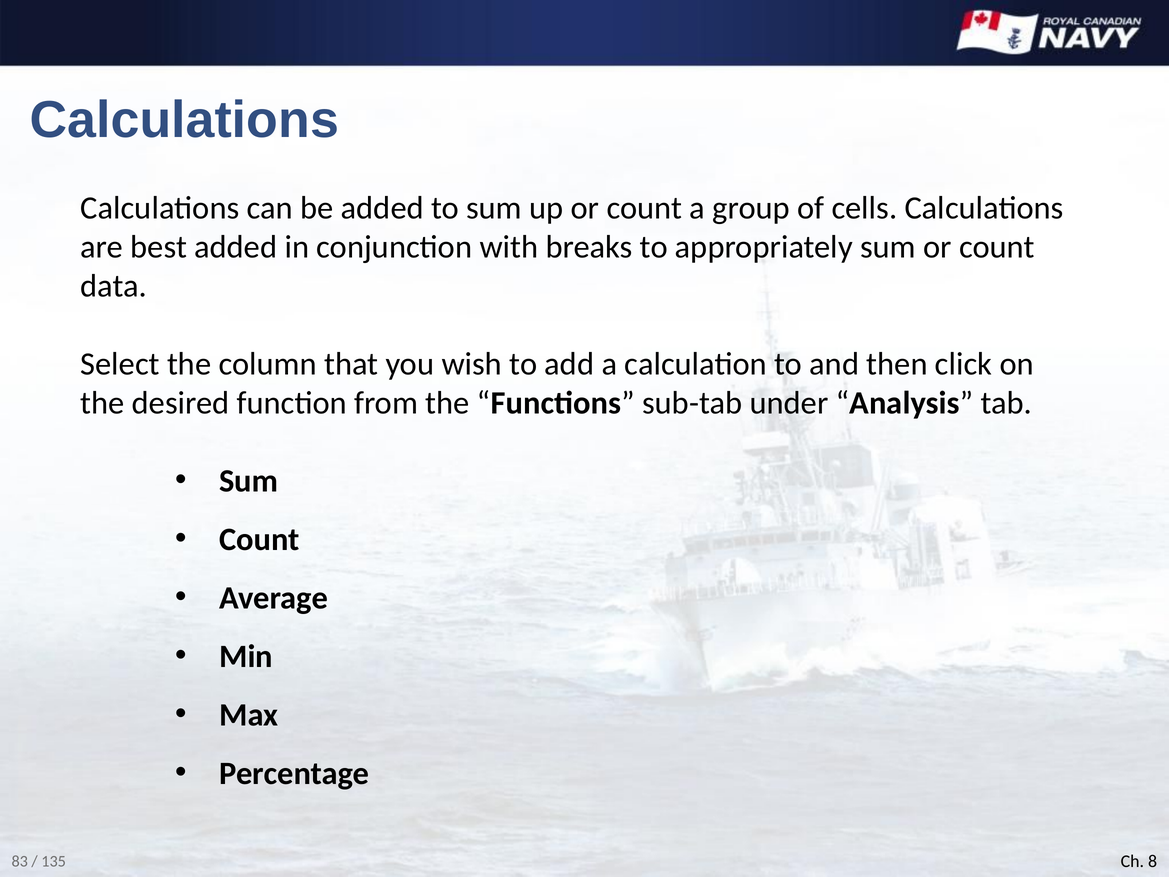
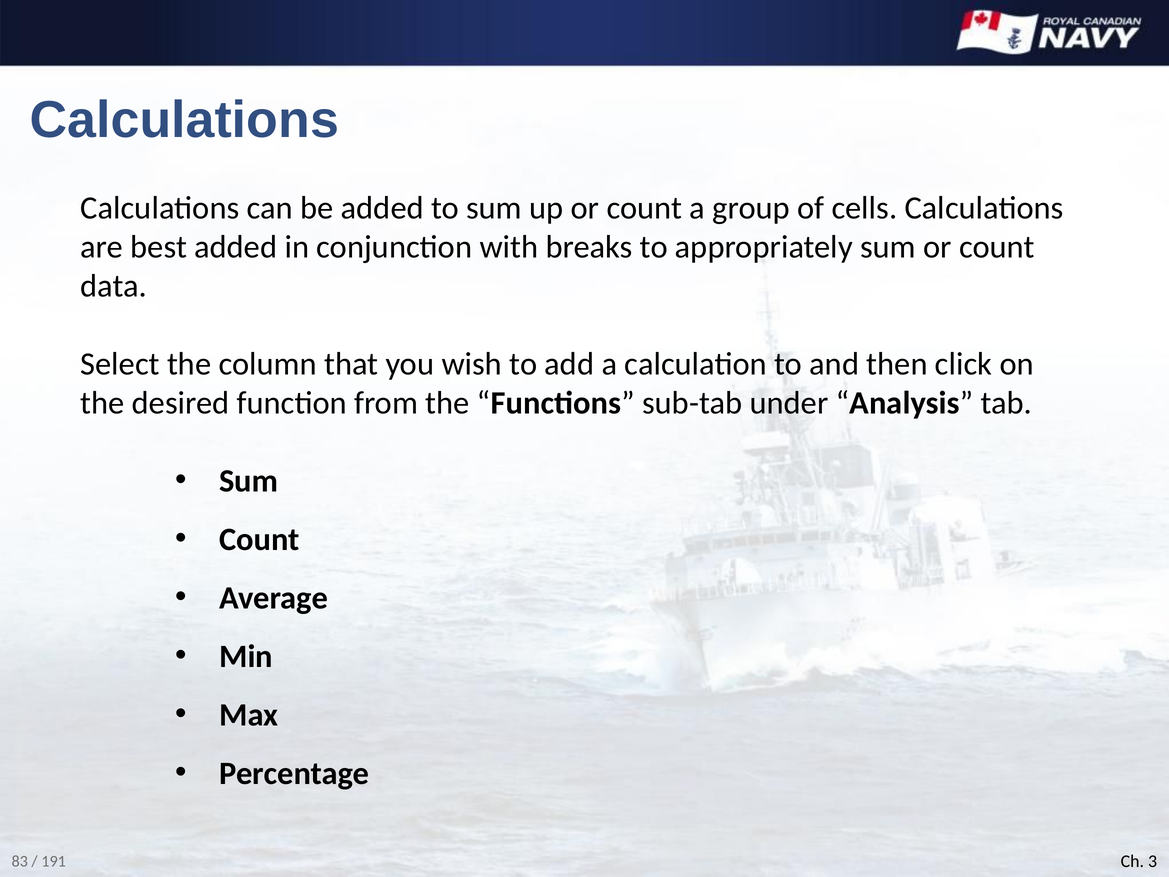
8: 8 -> 3
135: 135 -> 191
